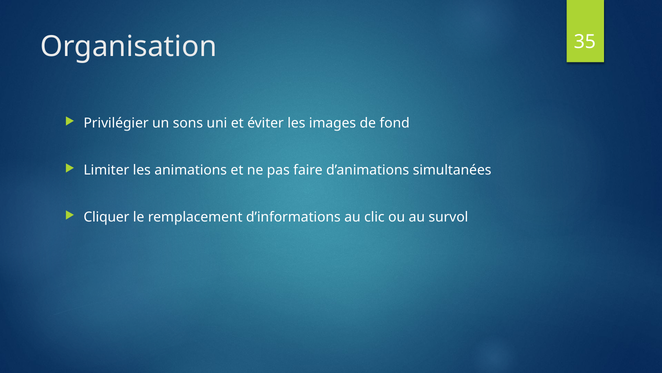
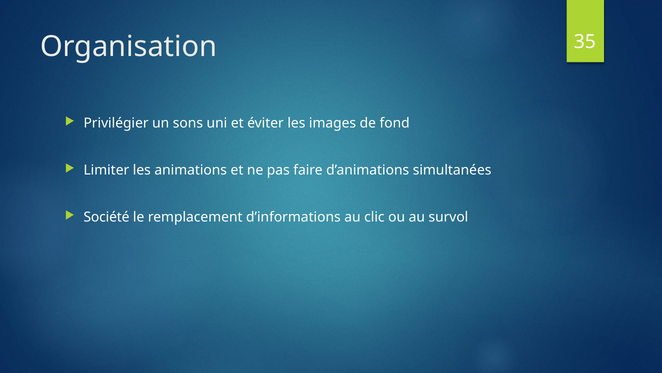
Cliquer: Cliquer -> Société
